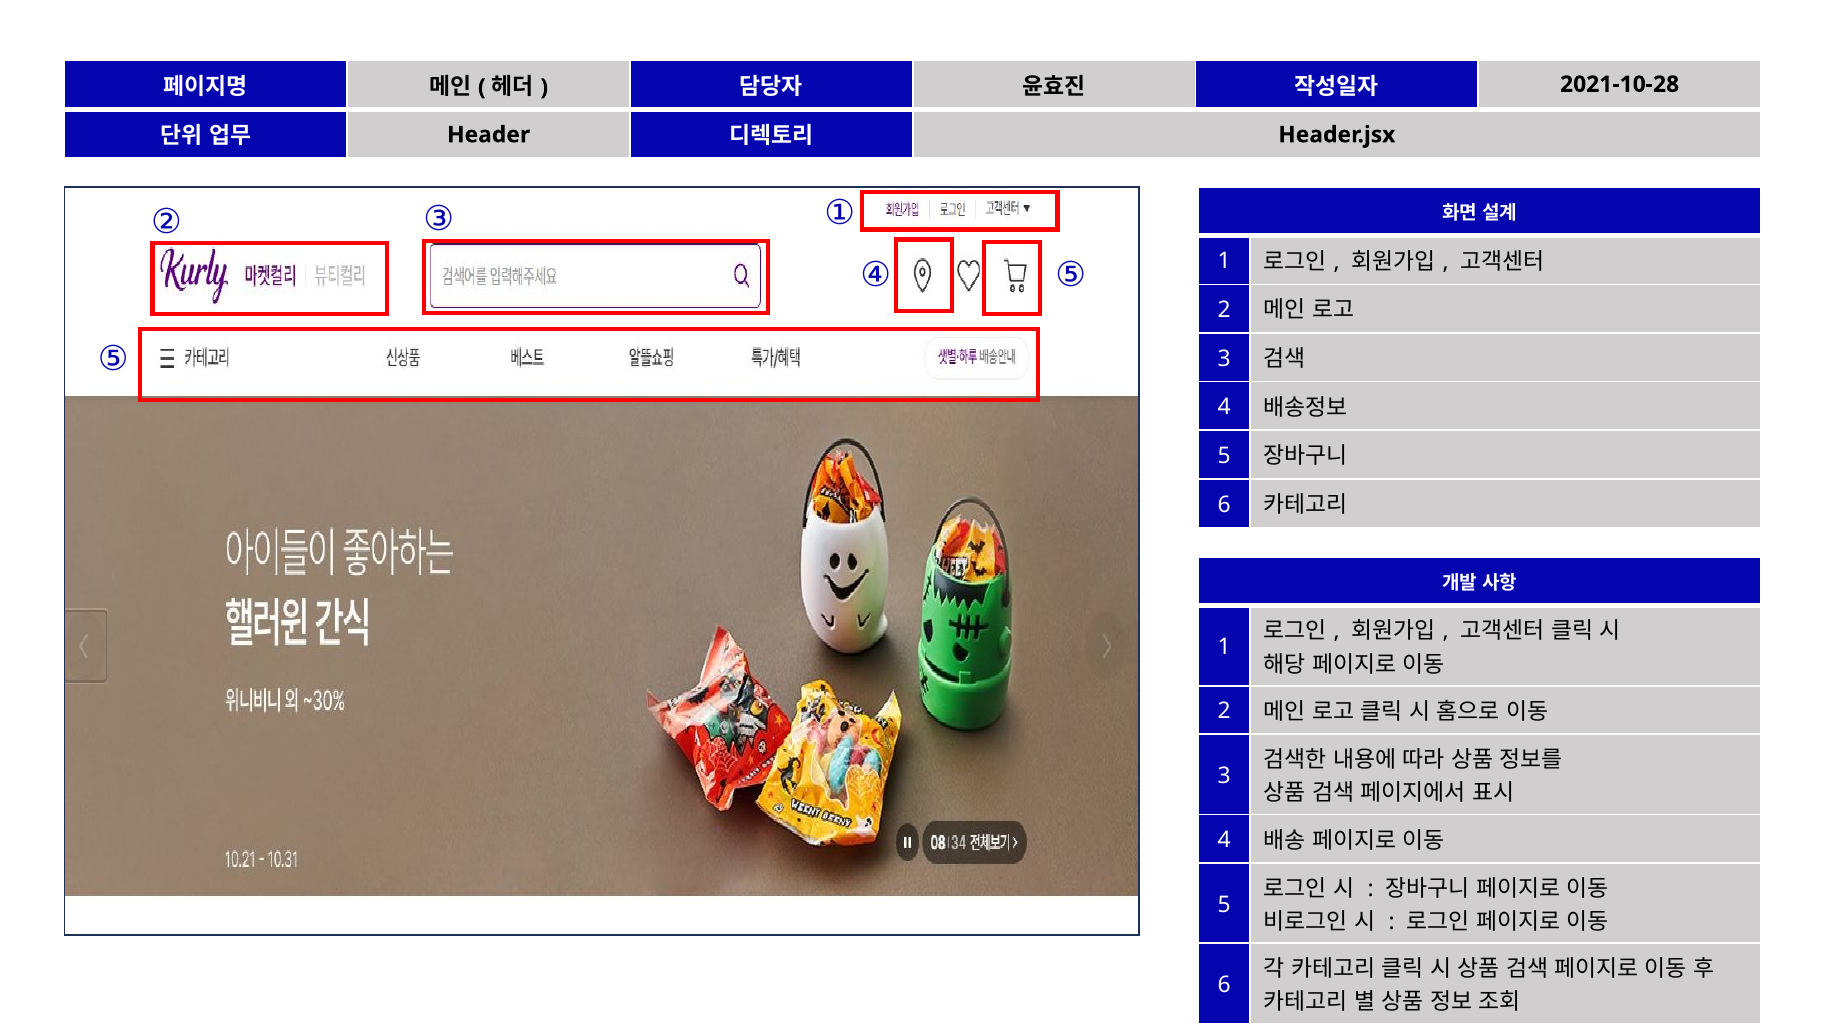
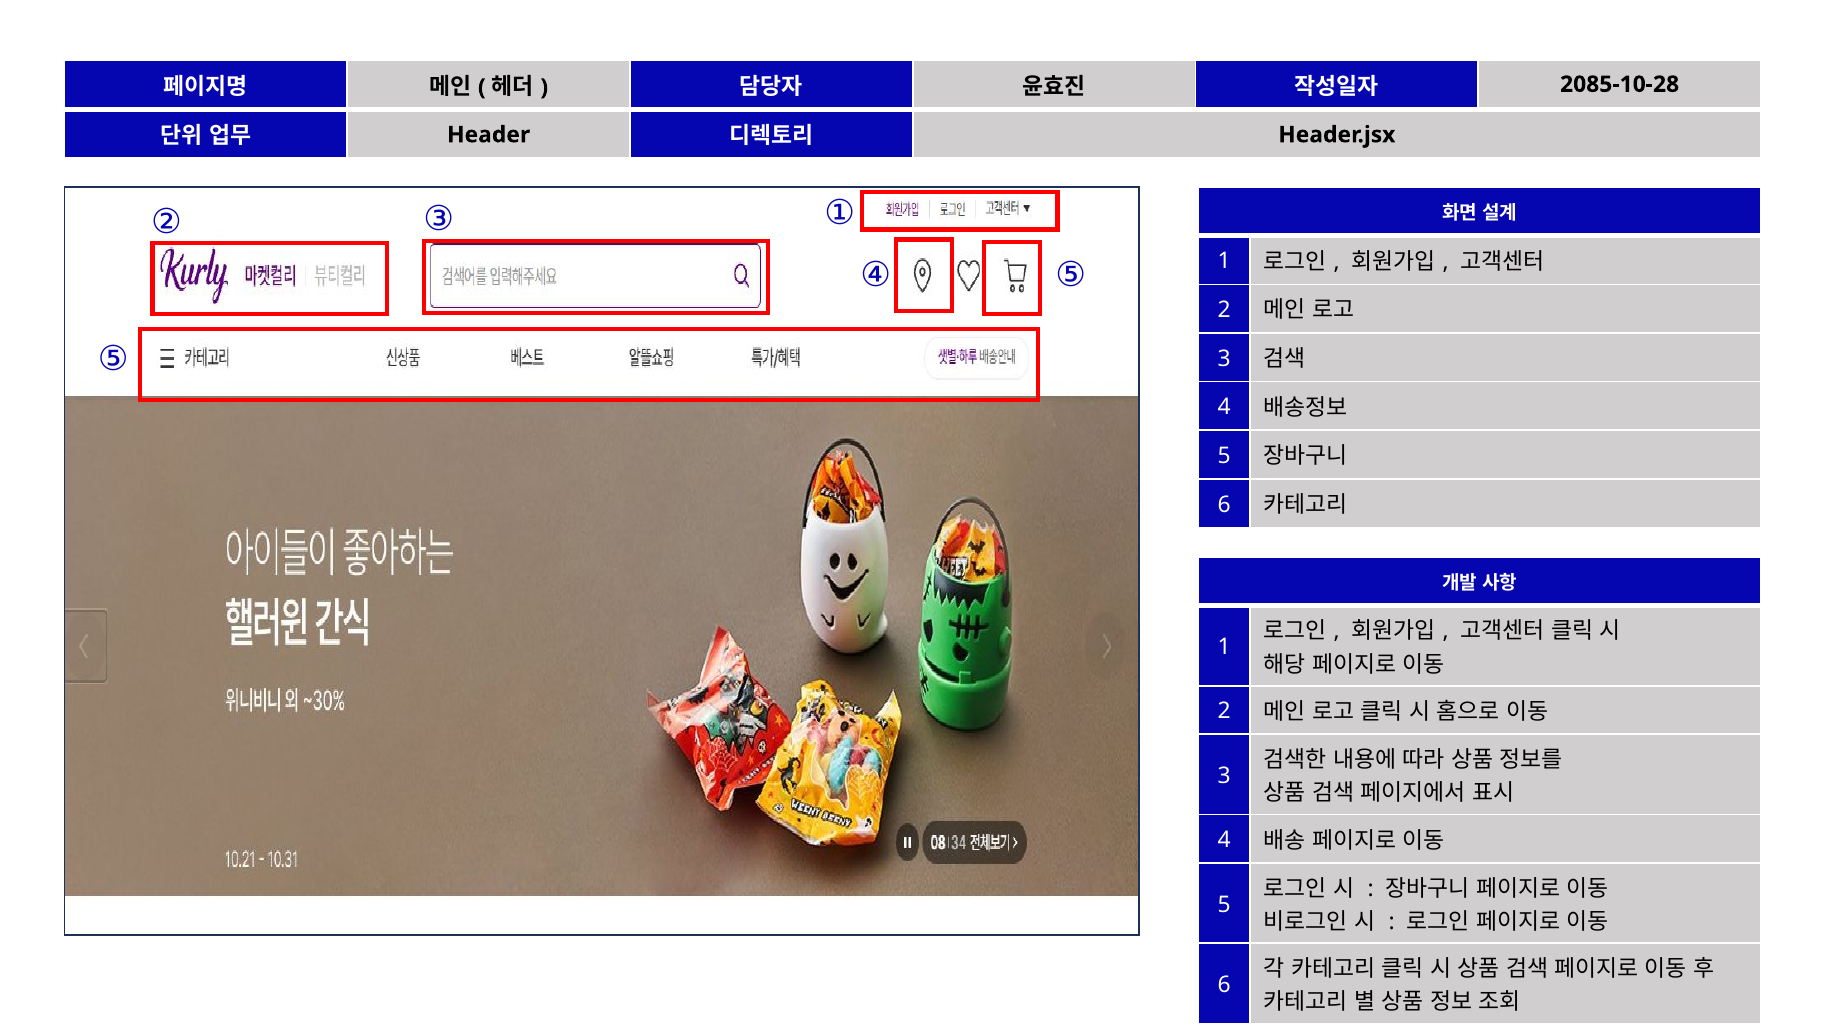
2021-10-28: 2021-10-28 -> 2085-10-28
